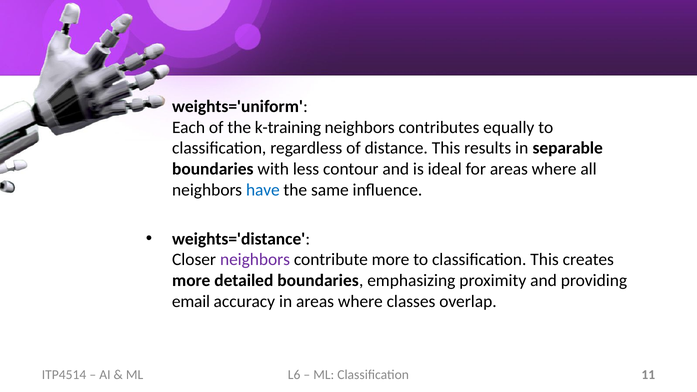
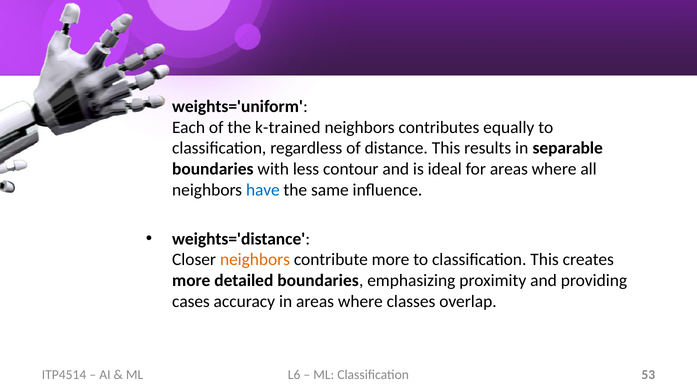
k-training: k-training -> k-trained
neighbors at (255, 260) colour: purple -> orange
email: email -> cases
11: 11 -> 53
